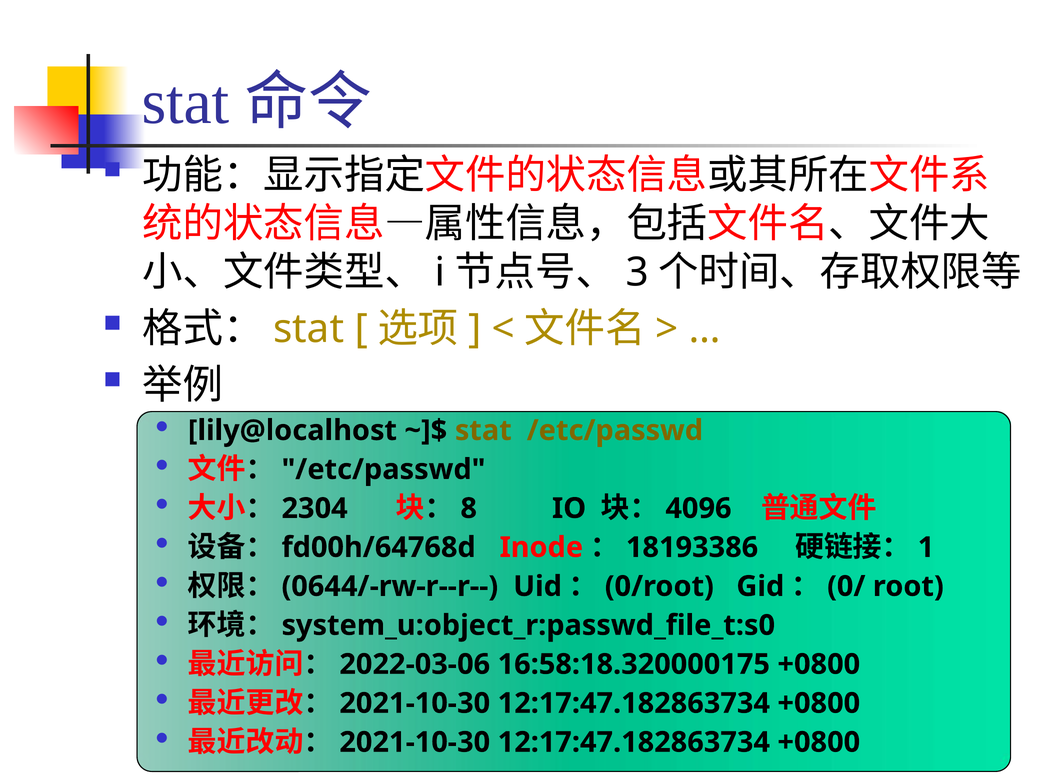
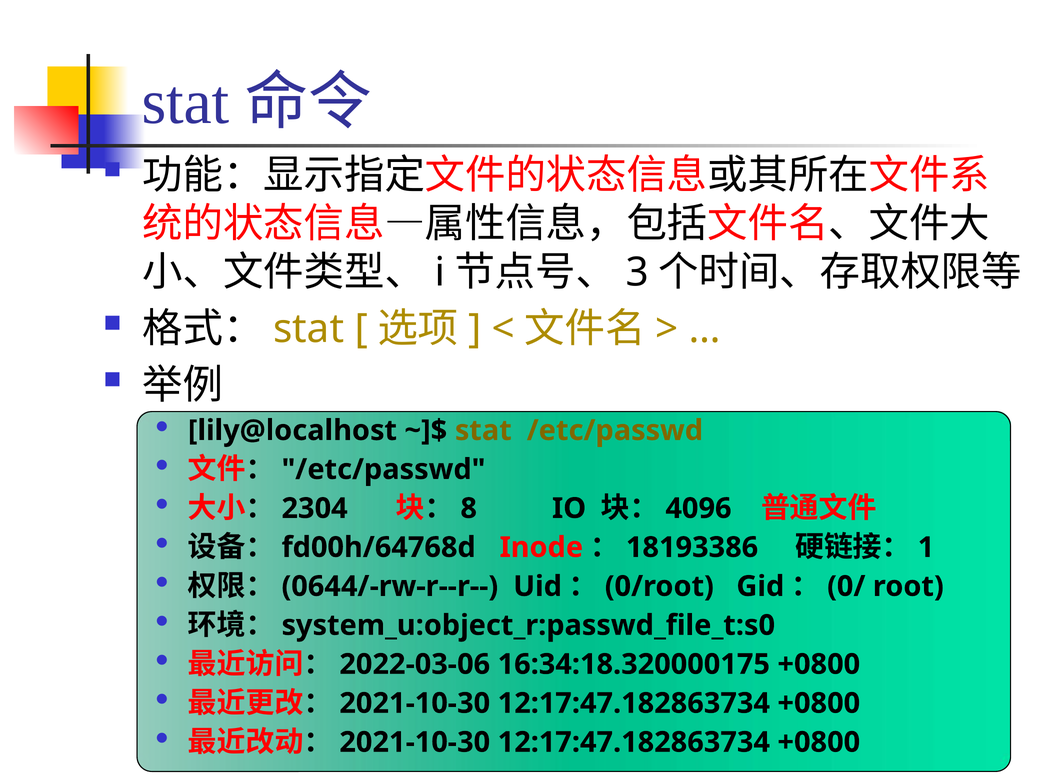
16:58:18.320000175: 16:58:18.320000175 -> 16:34:18.320000175
